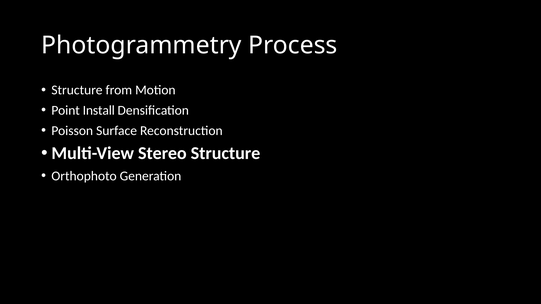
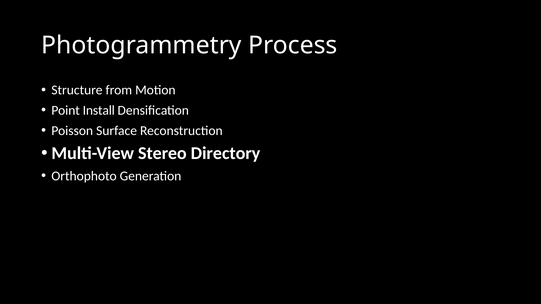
Stereo Structure: Structure -> Directory
